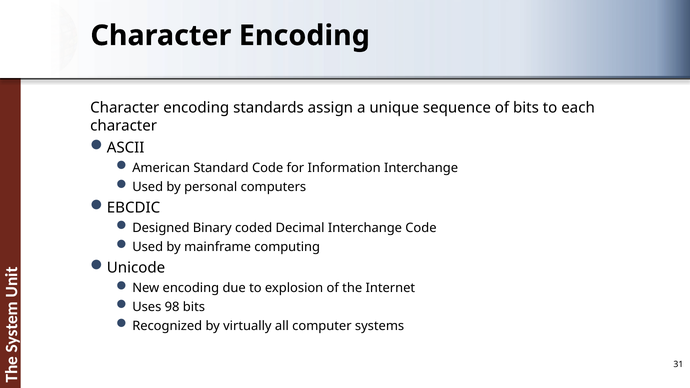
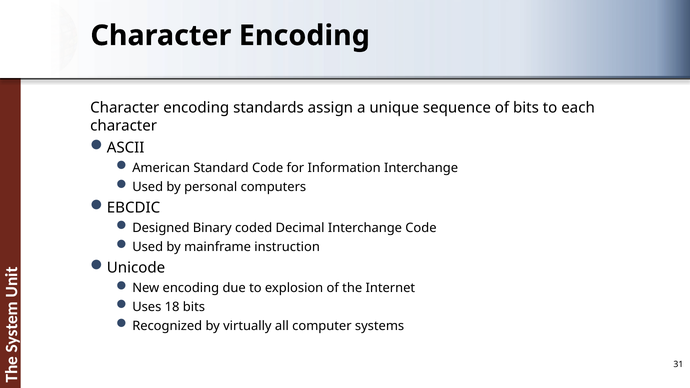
computing: computing -> instruction
98: 98 -> 18
